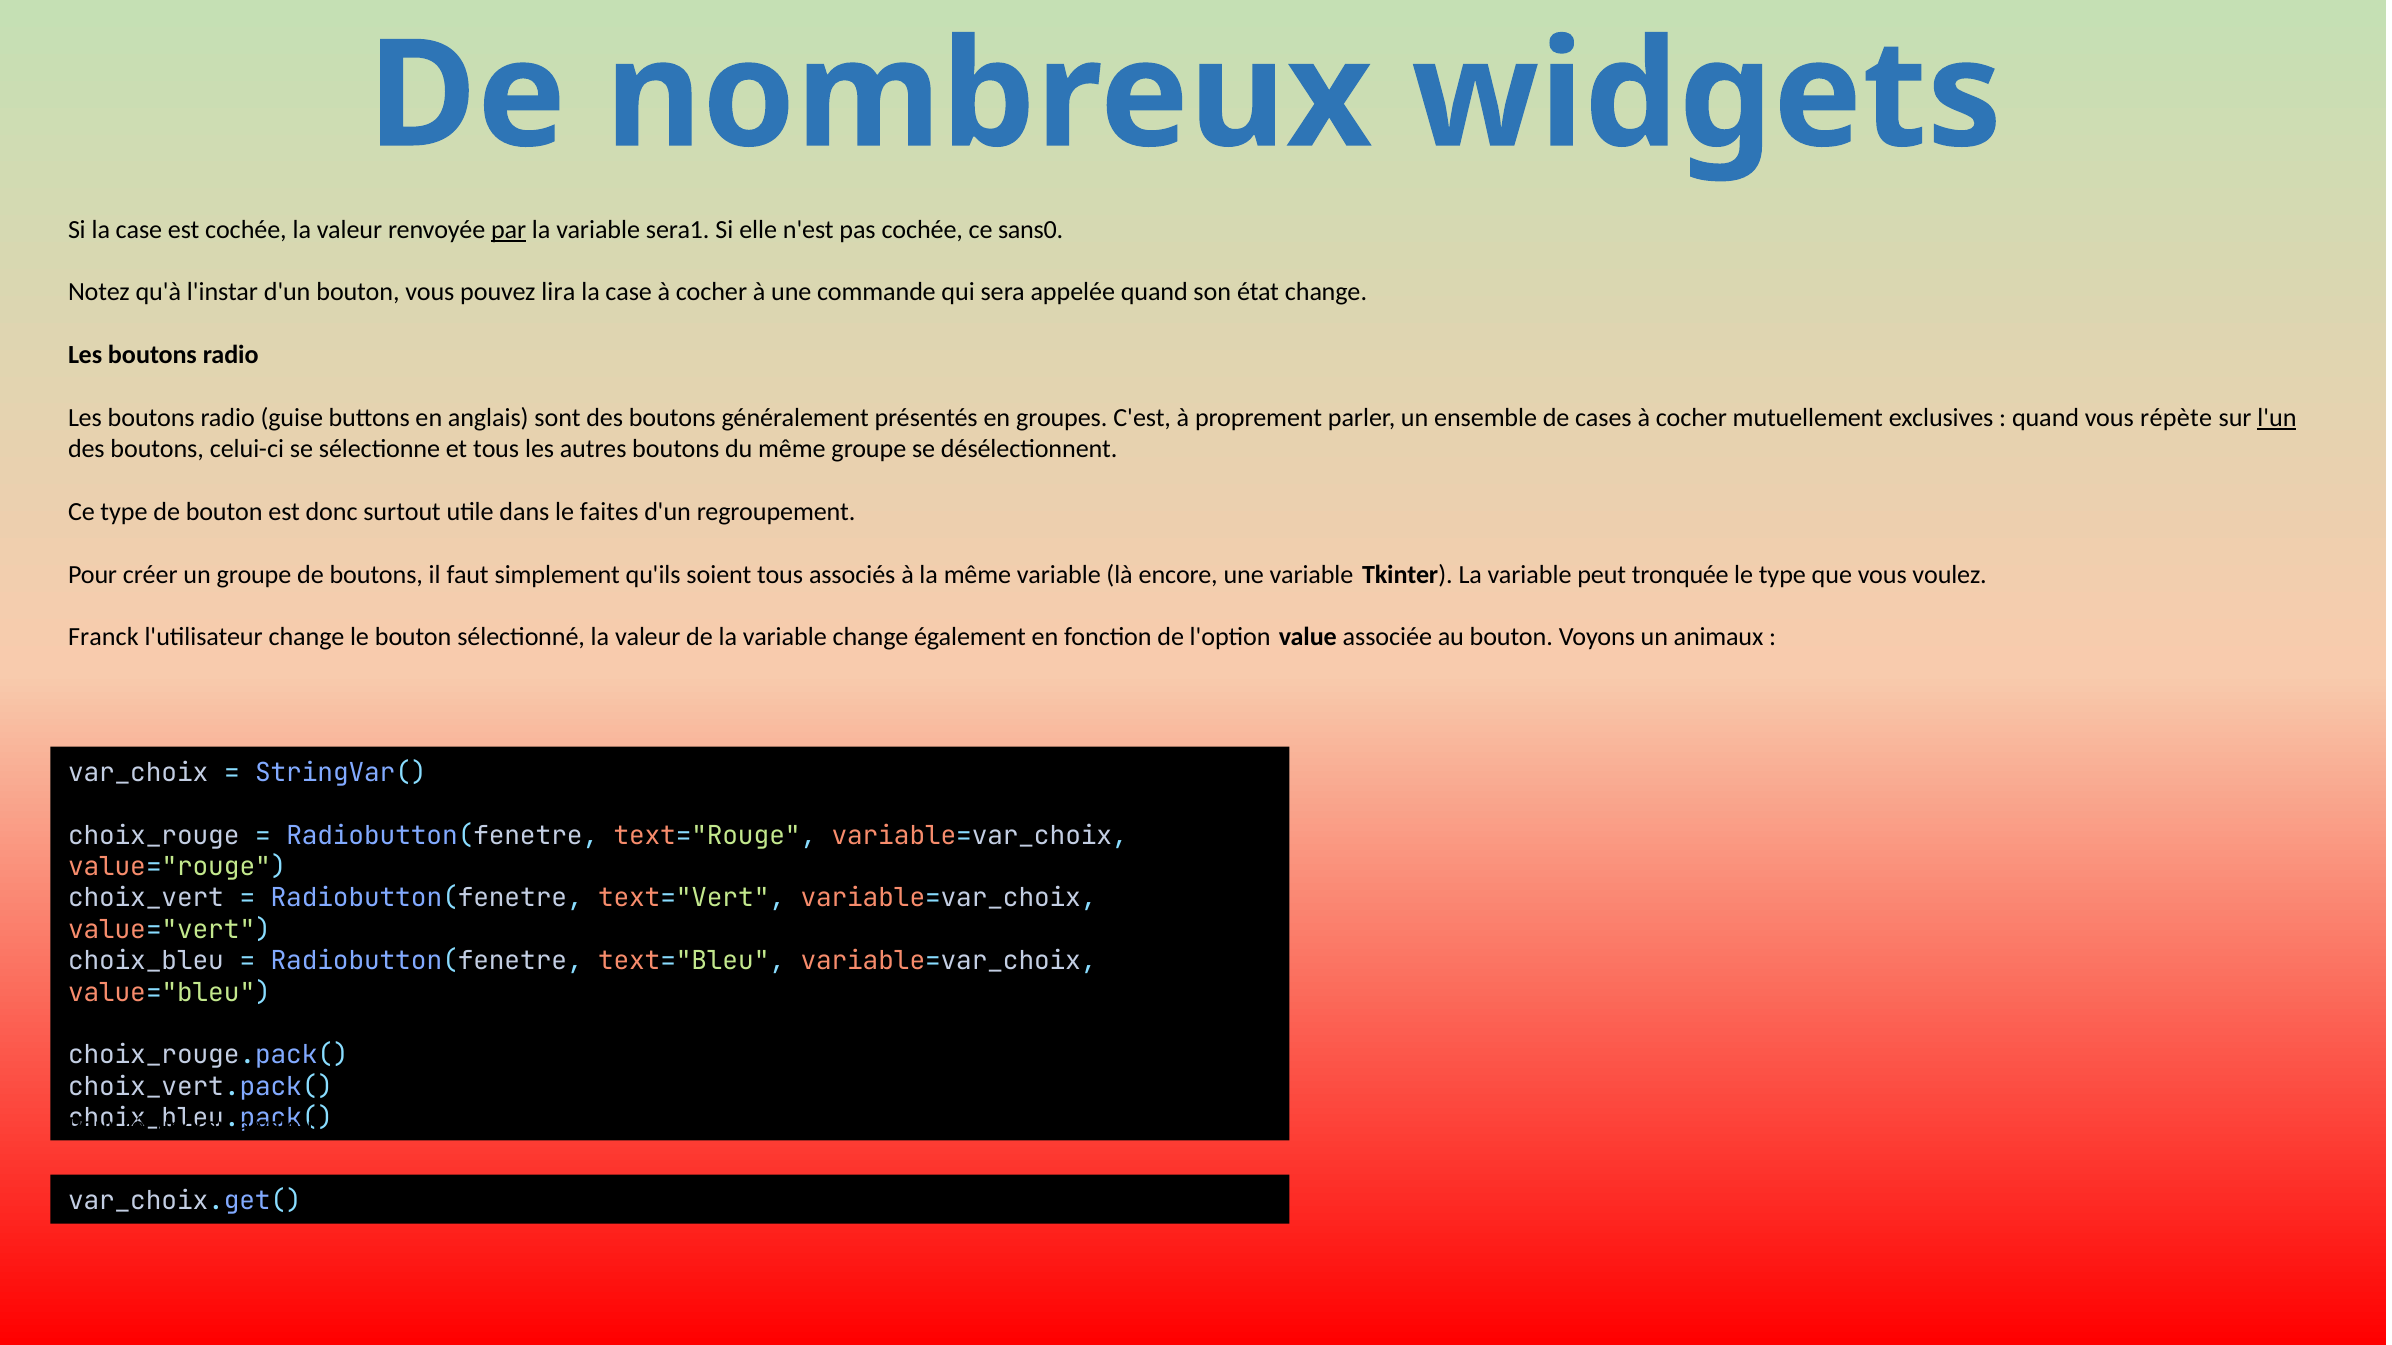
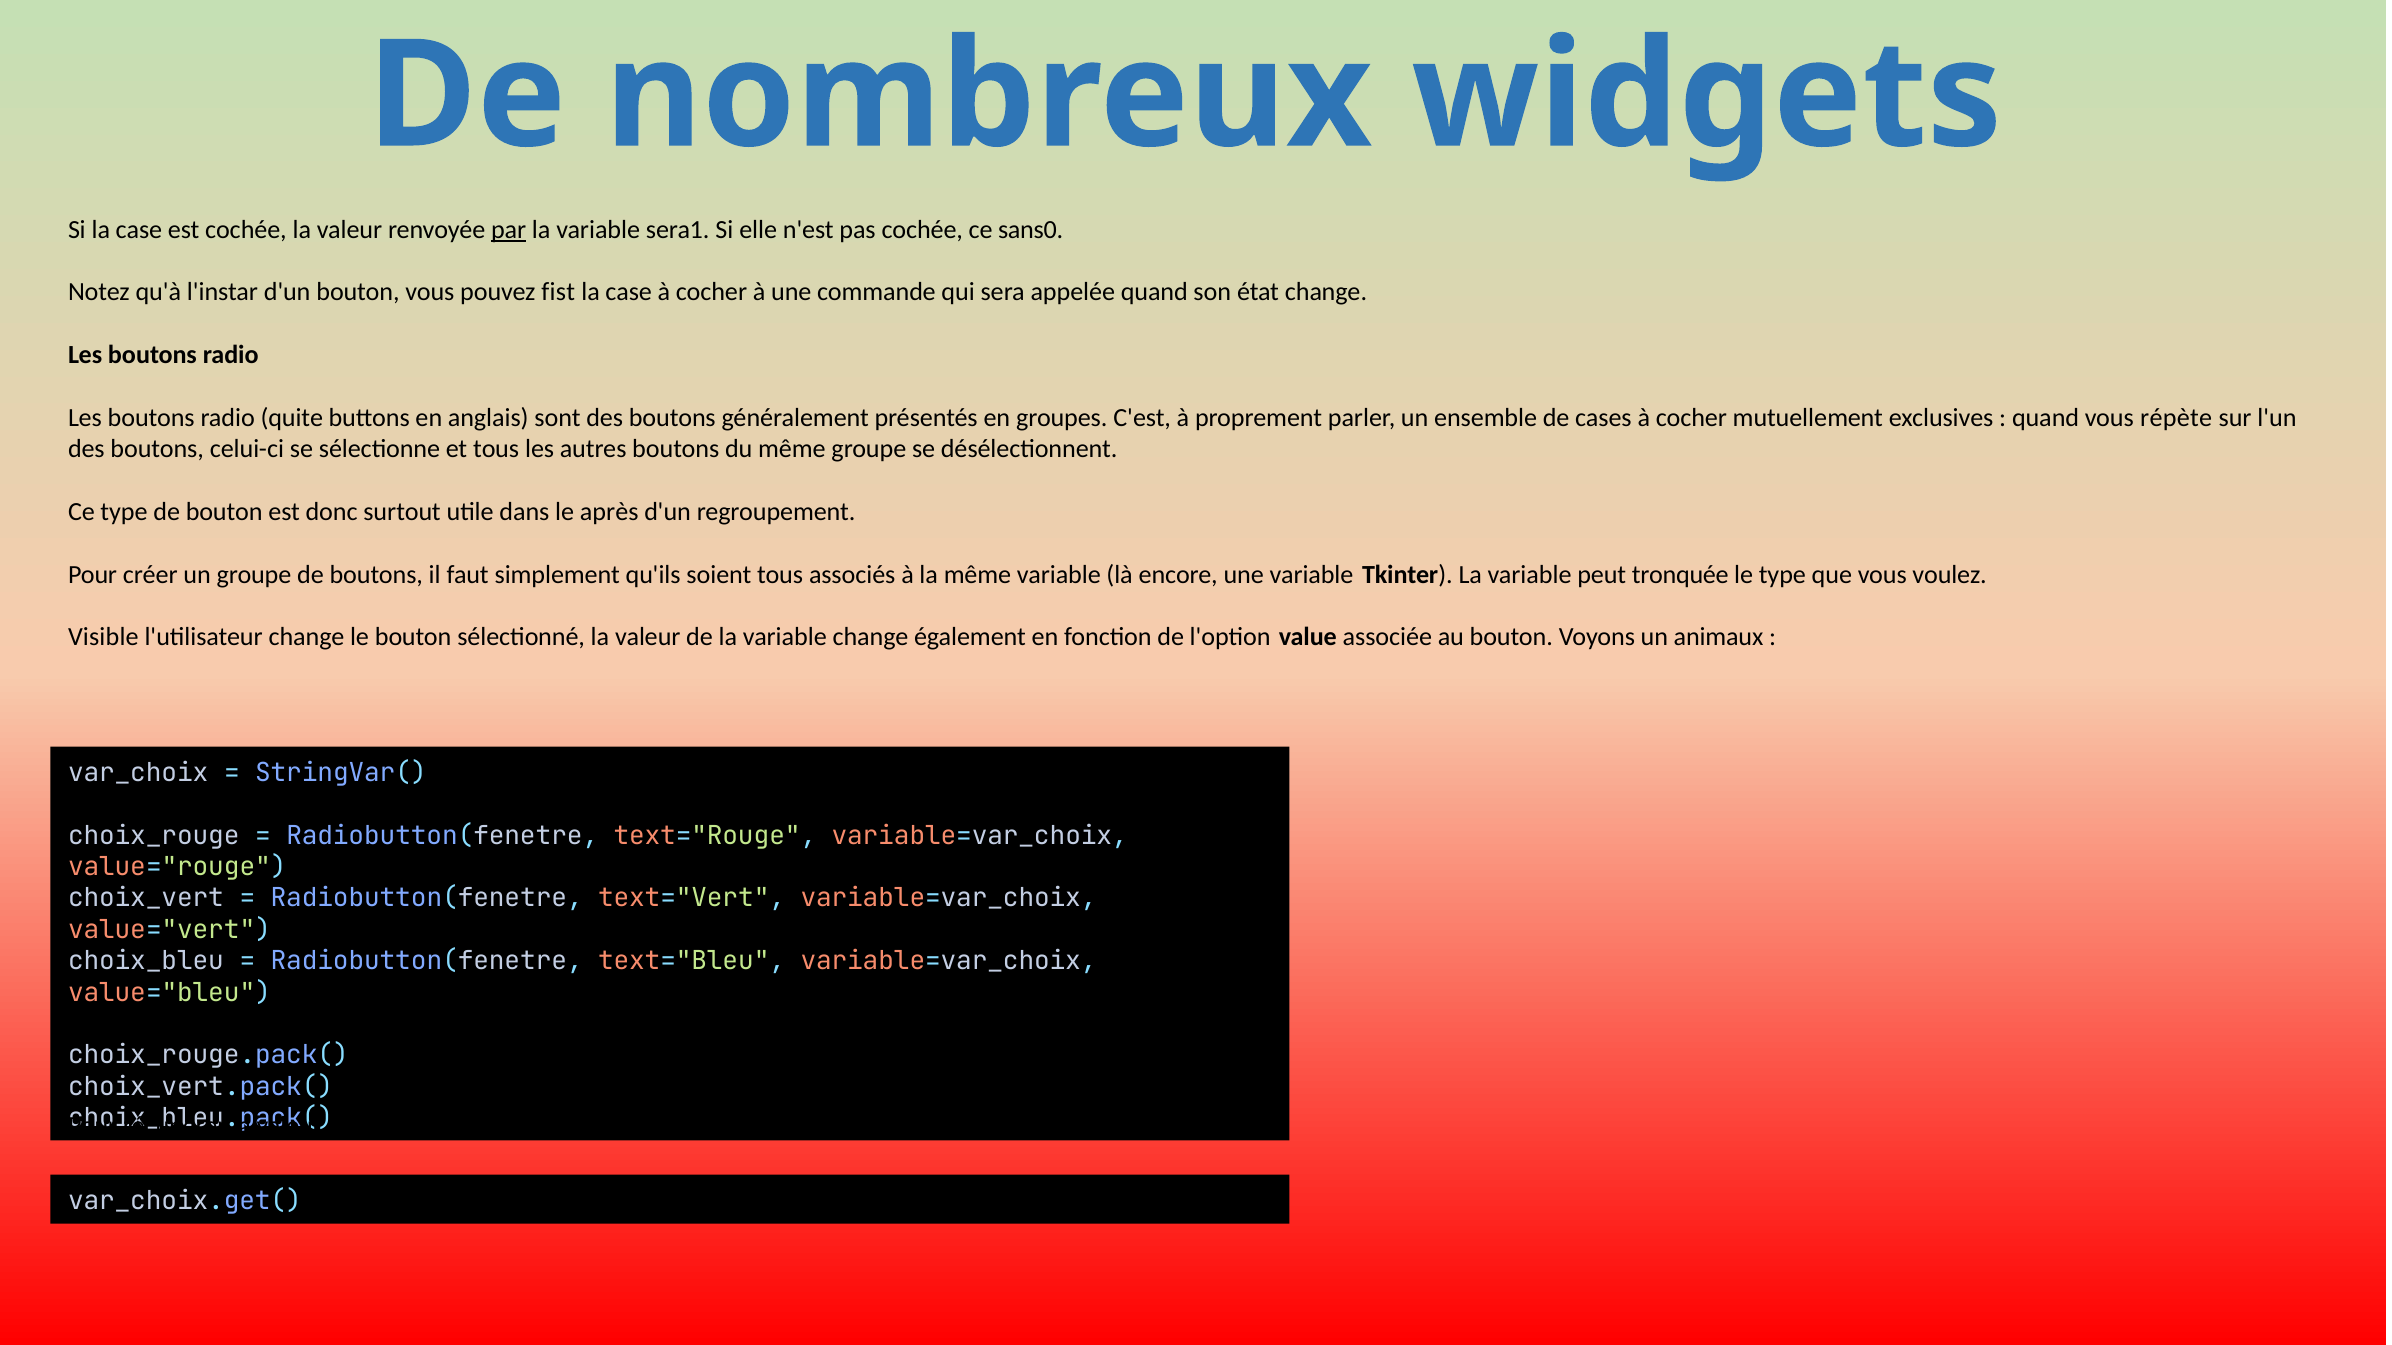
lira: lira -> fist
guise: guise -> quite
l'un underline: present -> none
faites: faites -> après
Franck: Franck -> Visible
